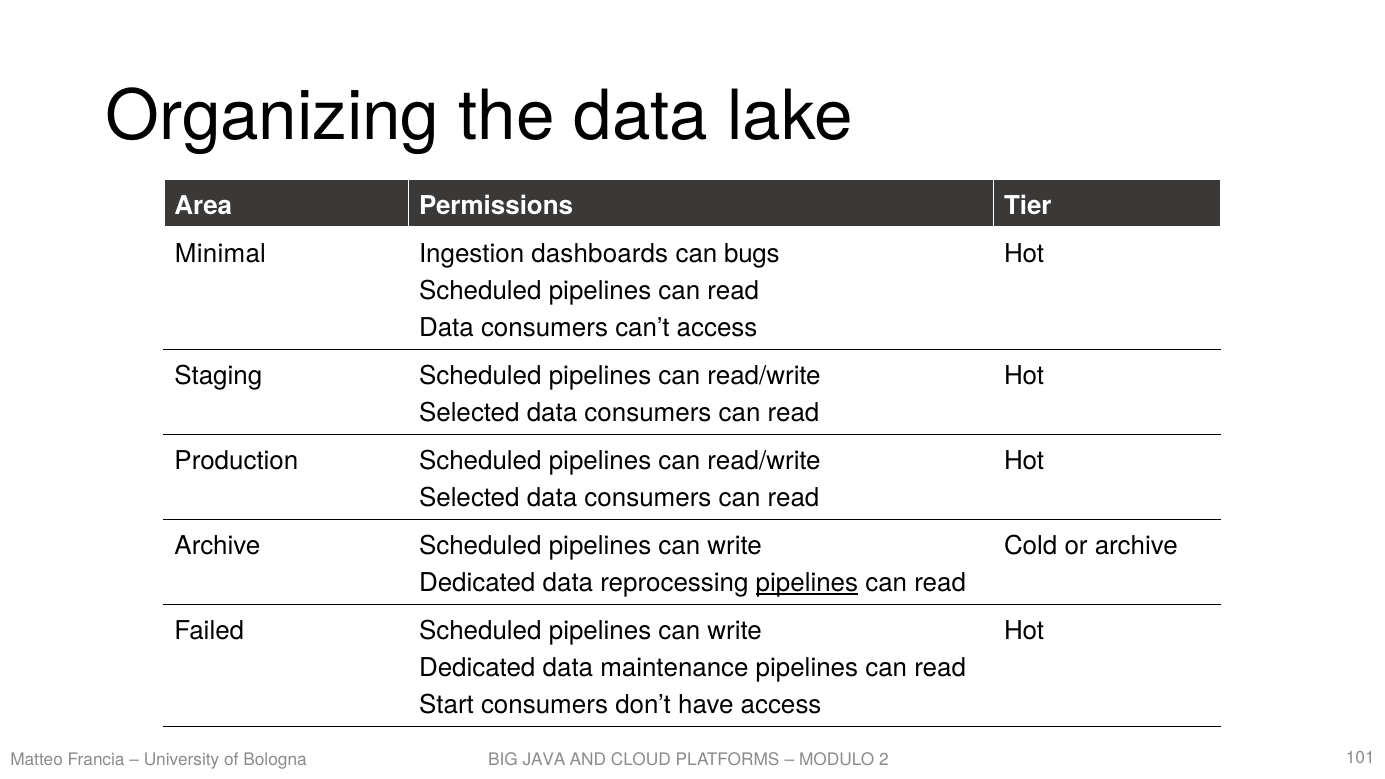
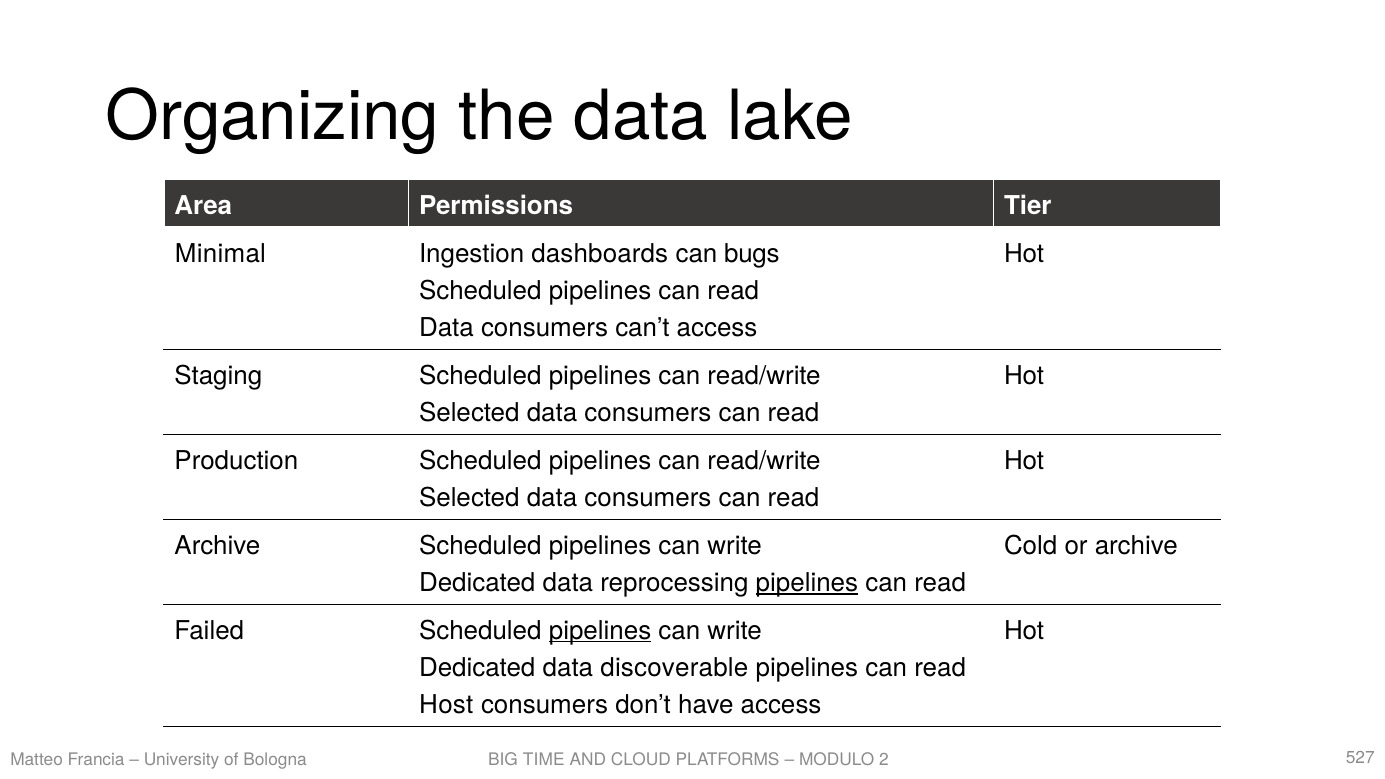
pipelines at (600, 631) underline: none -> present
maintenance: maintenance -> discoverable
Start: Start -> Host
JAVA: JAVA -> TIME
101: 101 -> 527
